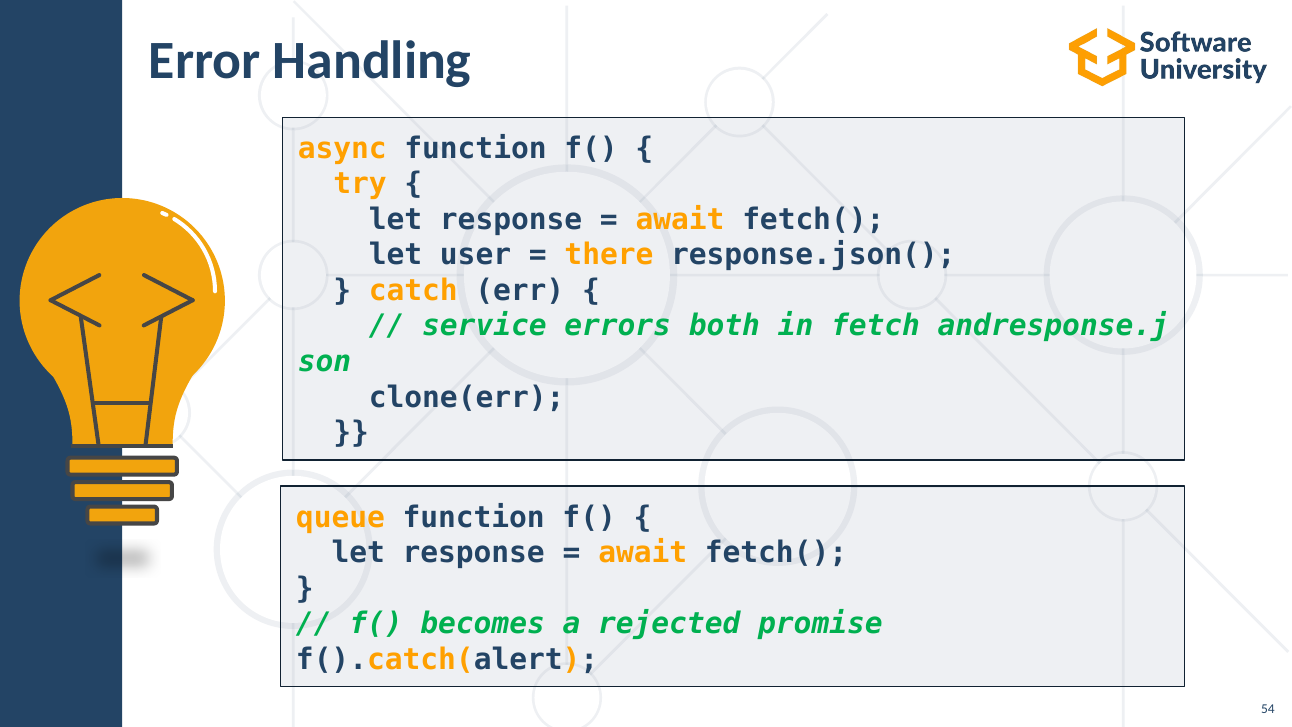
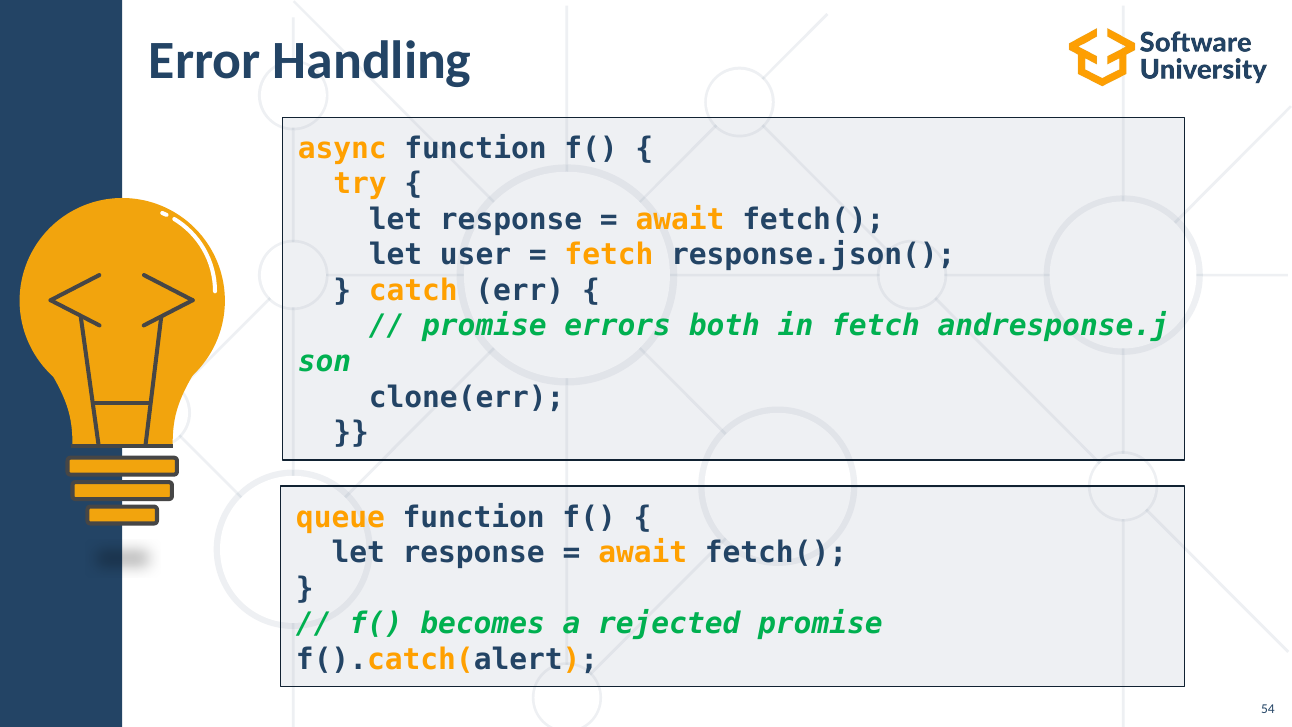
there at (609, 255): there -> fetch
service at (484, 326): service -> promise
